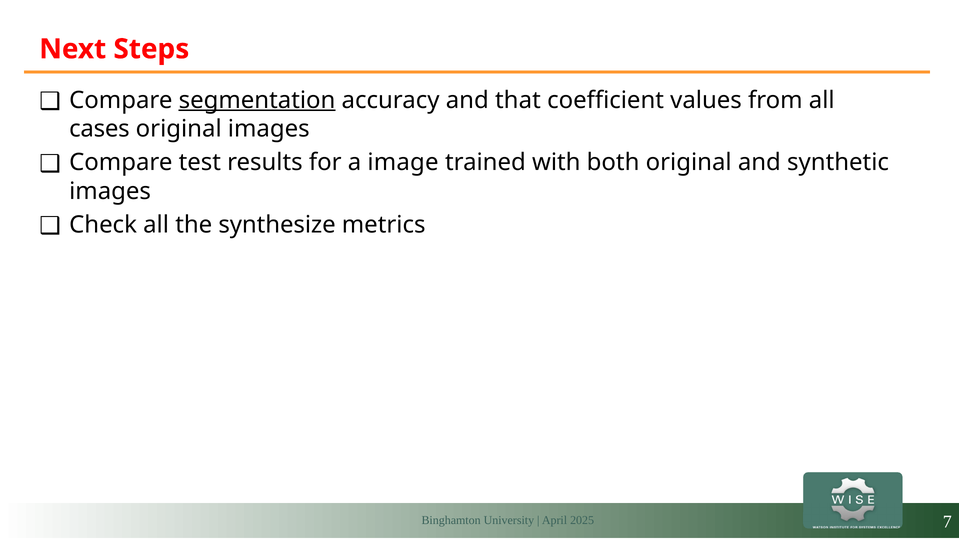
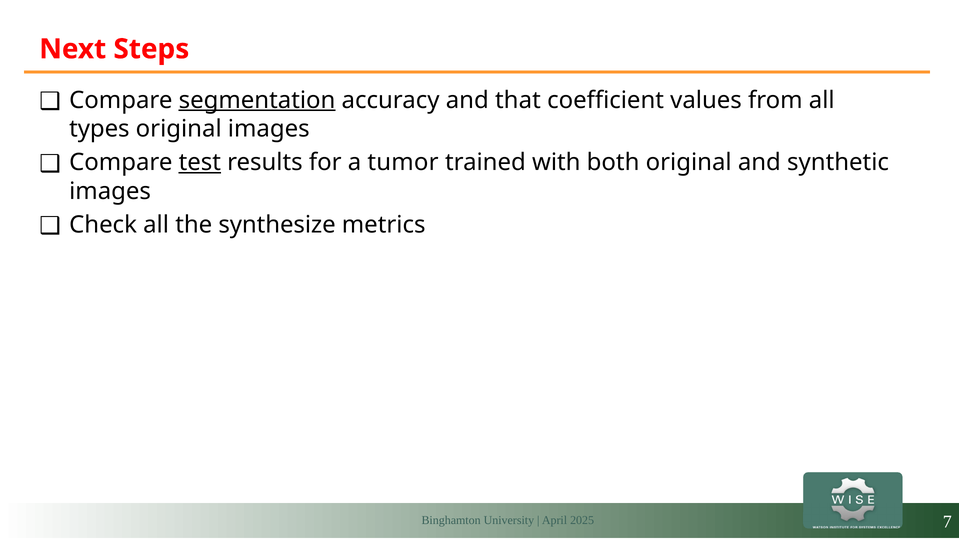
cases: cases -> types
test underline: none -> present
image: image -> tumor
